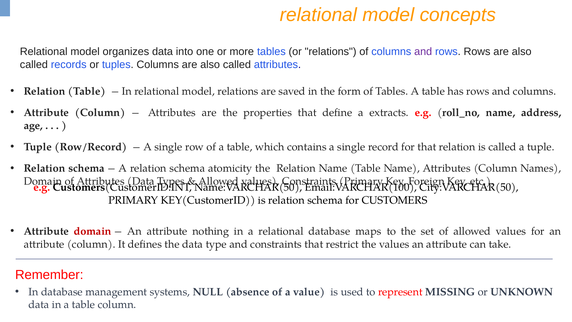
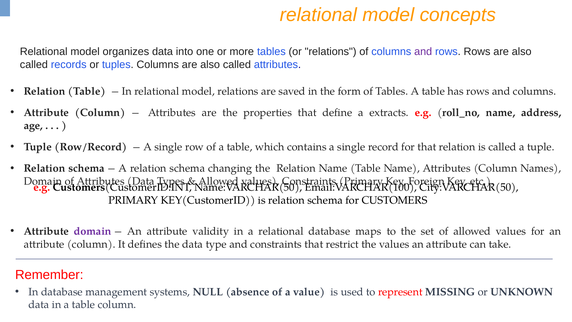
atomicity: atomicity -> changing
domain at (93, 231) colour: red -> purple
nothing: nothing -> validity
